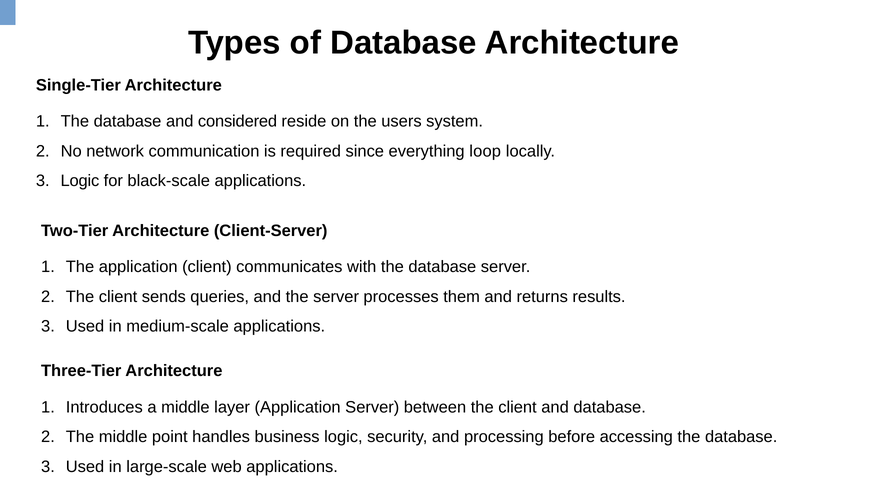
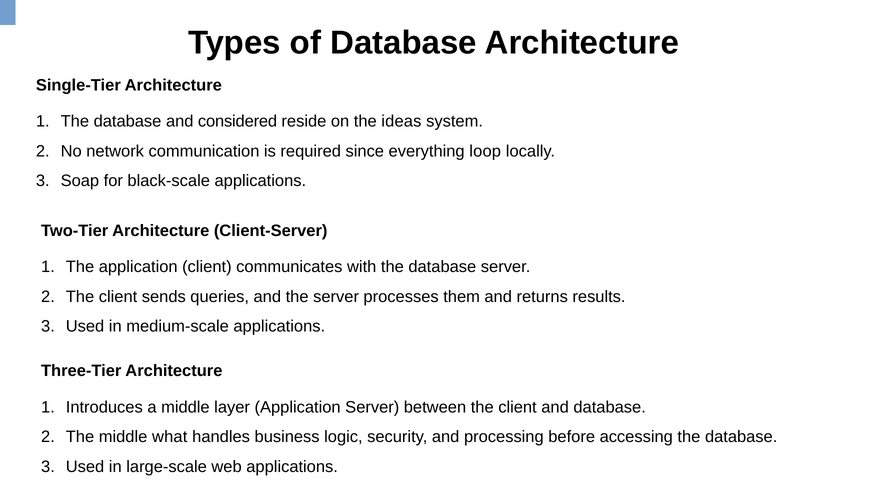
users: users -> ideas
Logic at (80, 181): Logic -> Soap
point: point -> what
